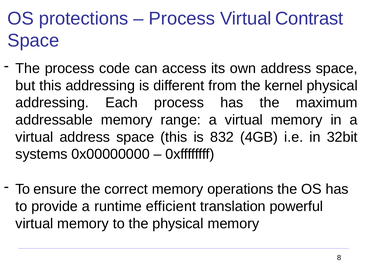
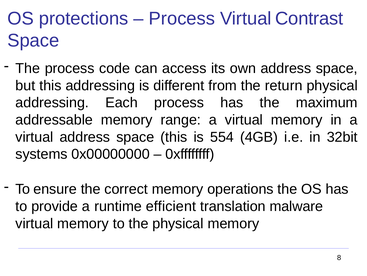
kernel: kernel -> return
832: 832 -> 554
powerful: powerful -> malware
